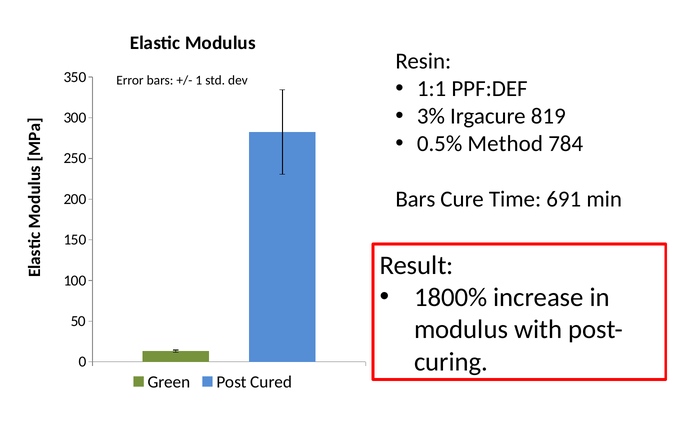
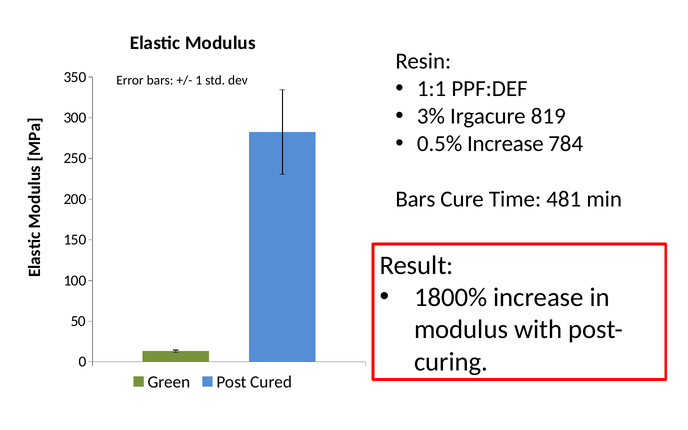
0.5% Method: Method -> Increase
691: 691 -> 481
